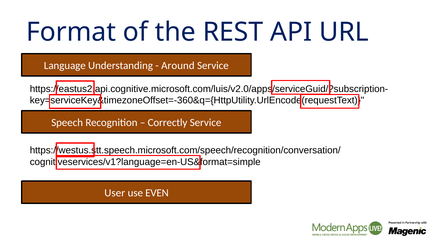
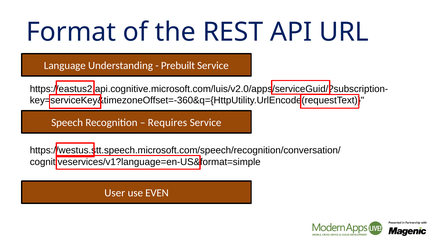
Around: Around -> Prebuilt
Correctly: Correctly -> Requires
